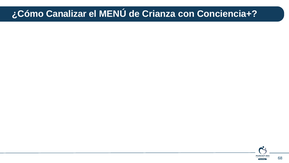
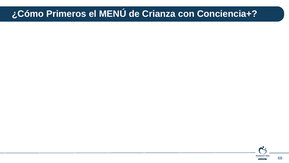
Canalizar: Canalizar -> Primeros
